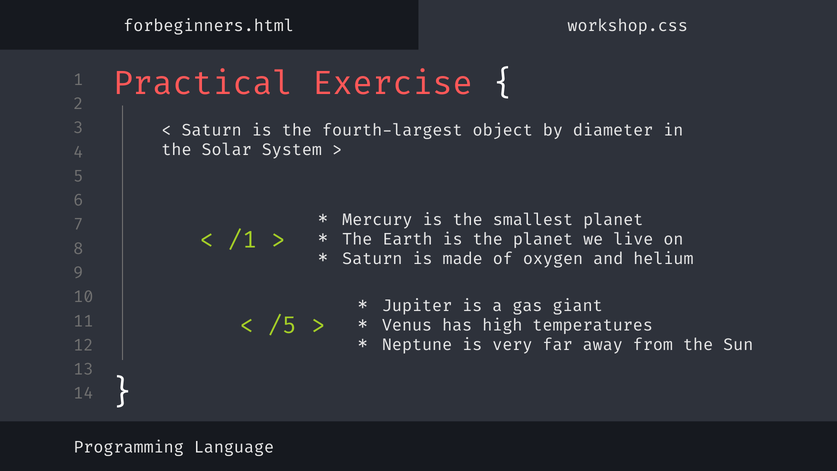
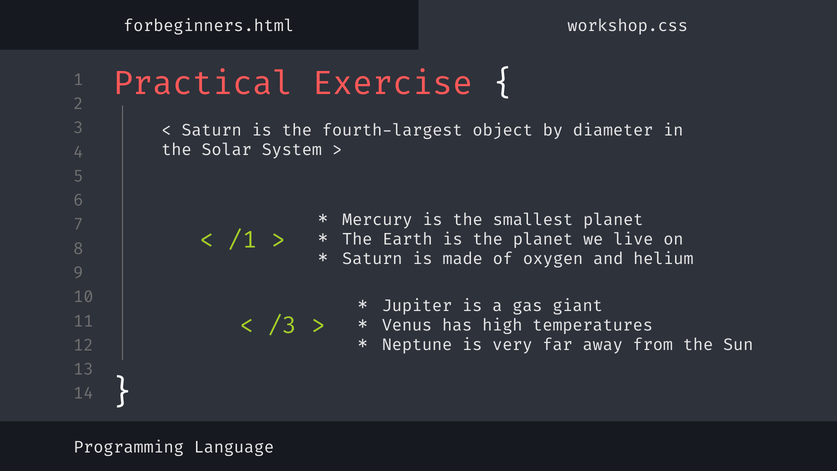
/5: /5 -> /3
